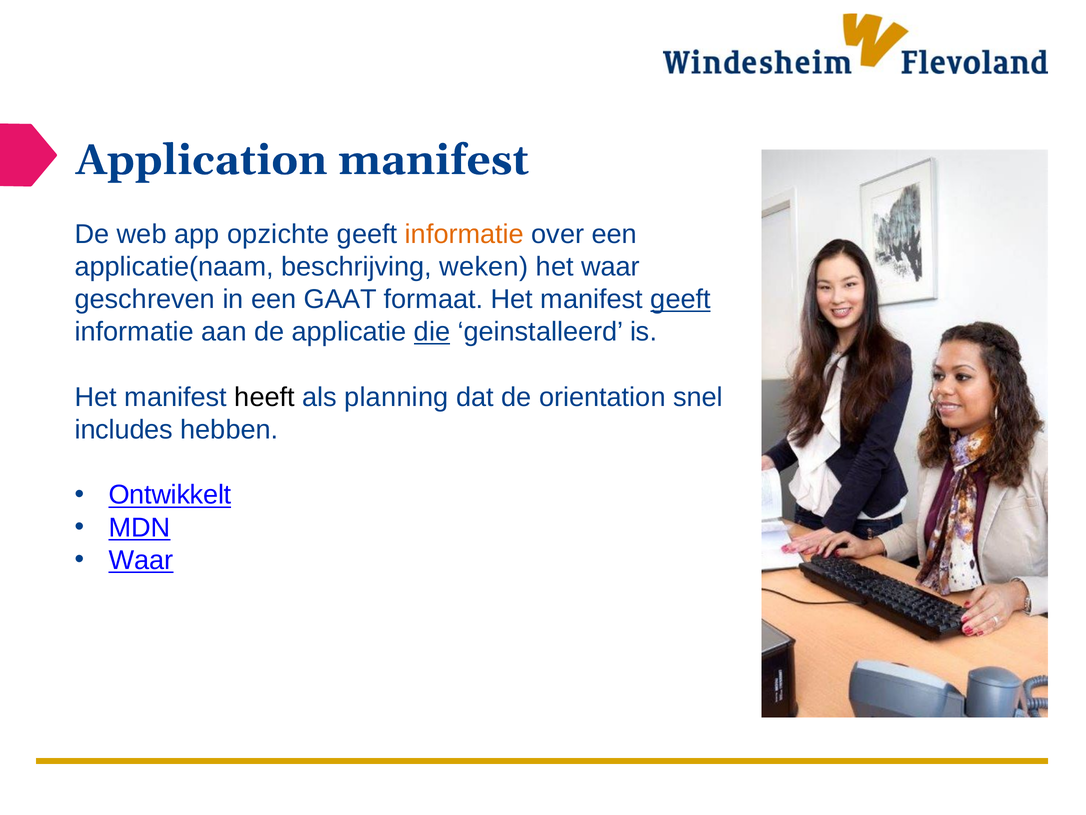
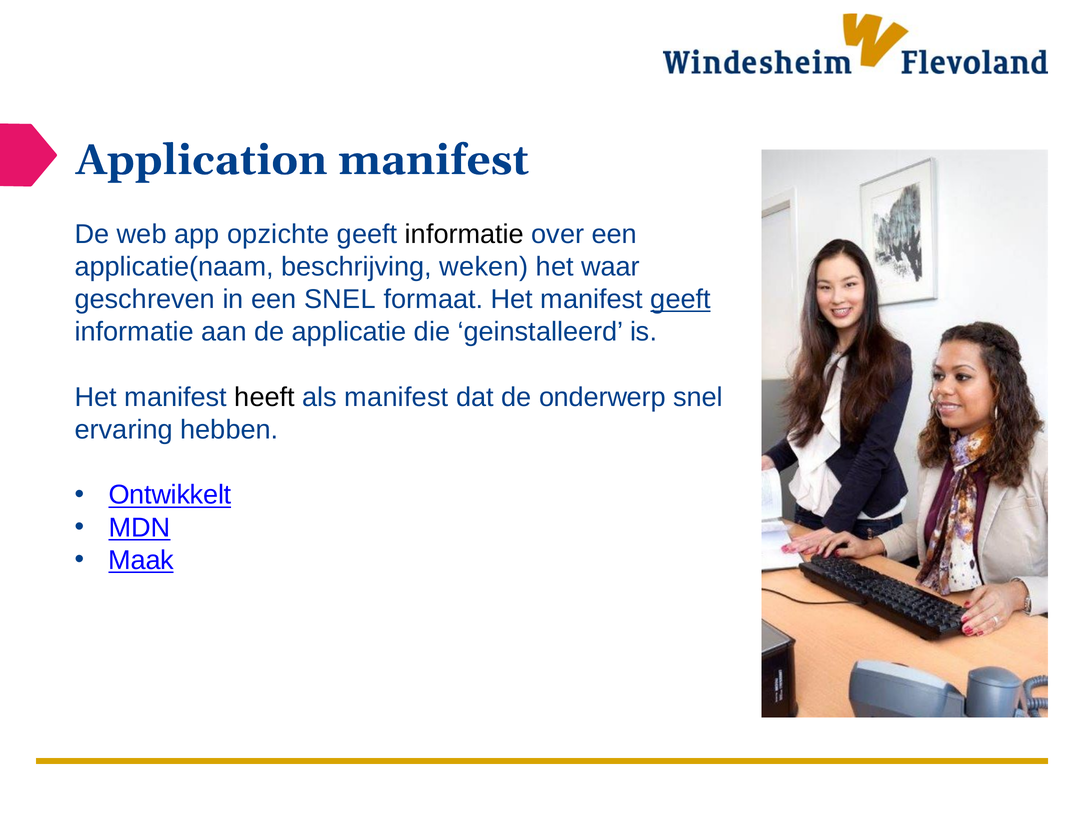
informatie at (464, 234) colour: orange -> black
een GAAT: GAAT -> SNEL
die underline: present -> none
als planning: planning -> manifest
orientation: orientation -> onderwerp
includes: includes -> ervaring
Waar at (141, 560): Waar -> Maak
